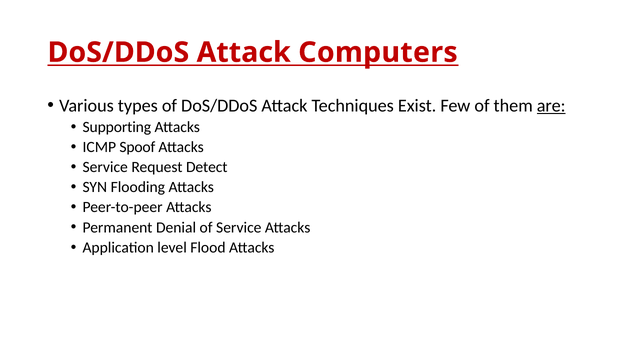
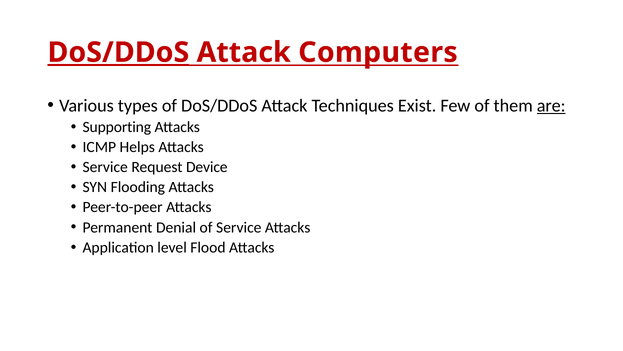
DoS/DDoS at (118, 52) underline: none -> present
Spoof: Spoof -> Helps
Detect: Detect -> Device
